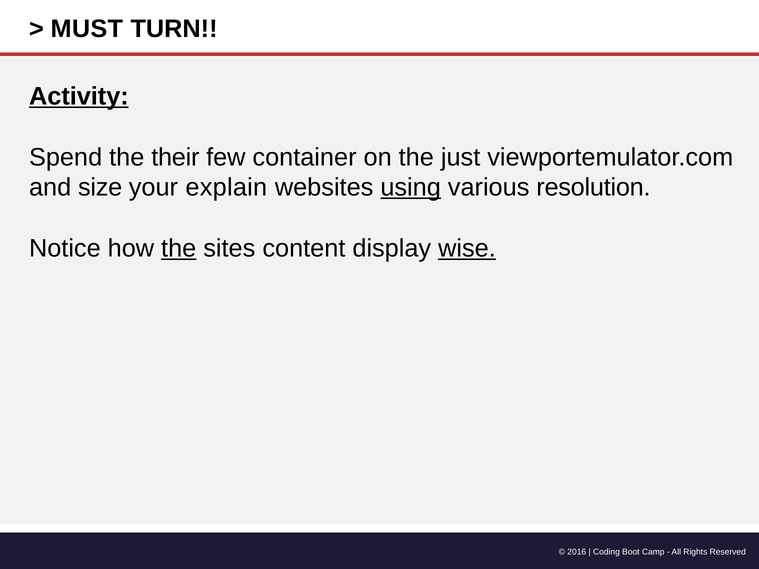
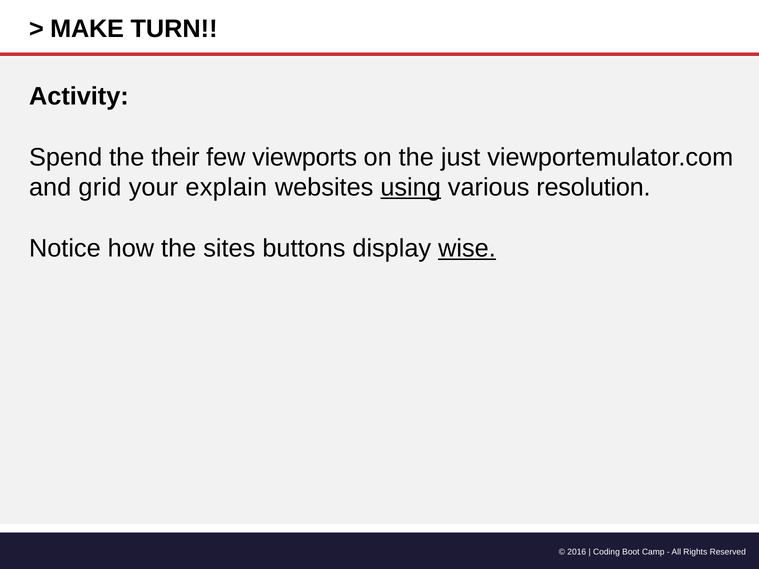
MUST: MUST -> MAKE
Activity underline: present -> none
container: container -> viewports
size: size -> grid
the at (179, 248) underline: present -> none
content: content -> buttons
